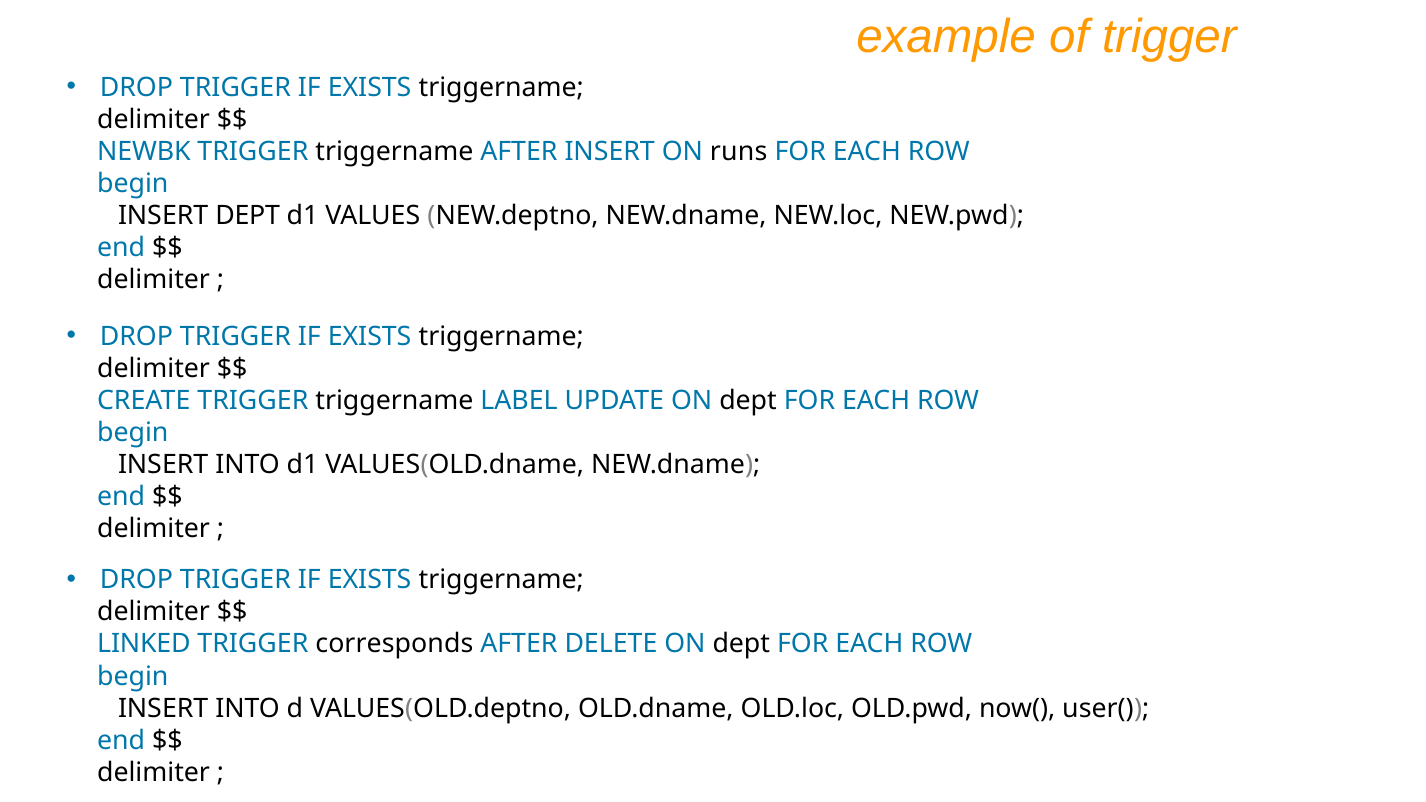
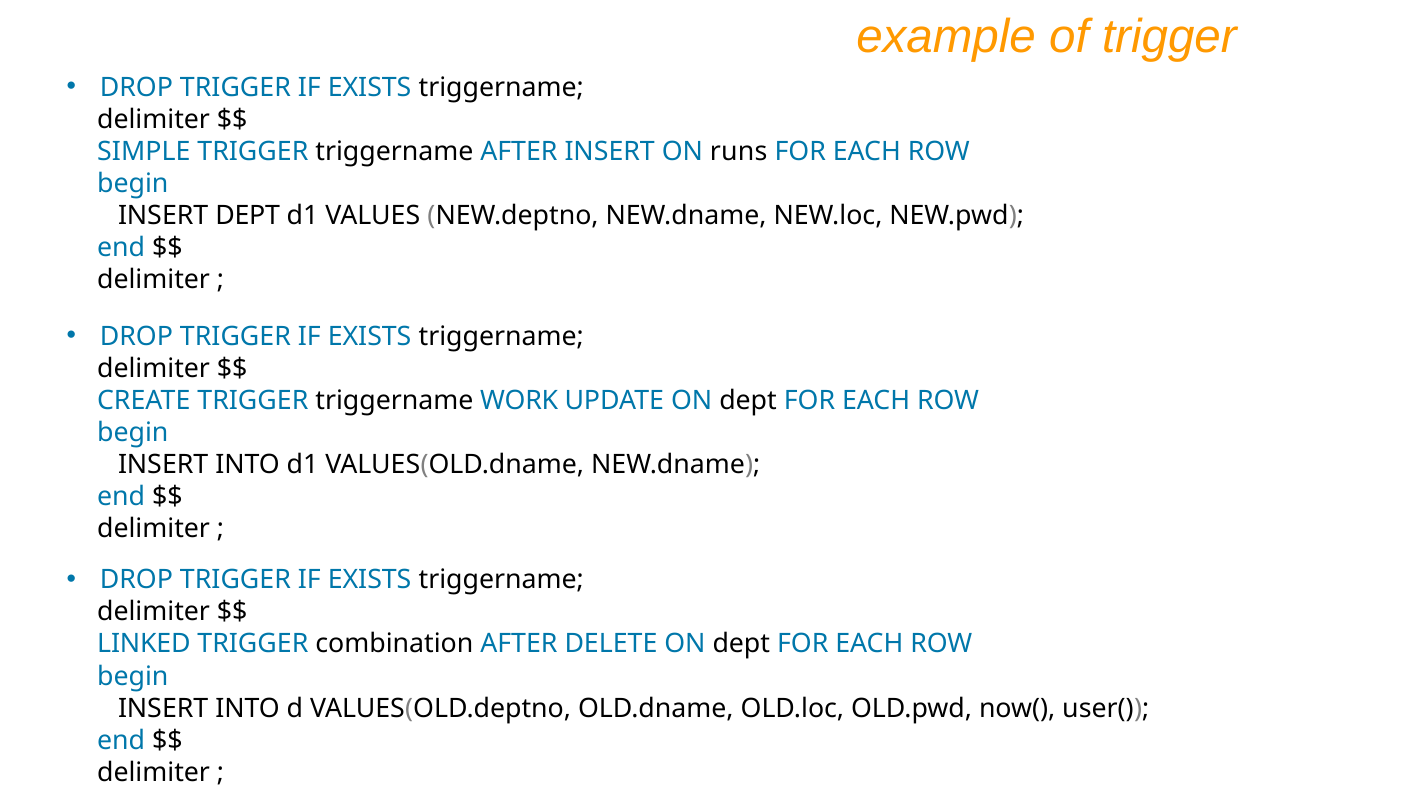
NEWBK: NEWBK -> SIMPLE
LABEL: LABEL -> WORK
corresponds: corresponds -> combination
